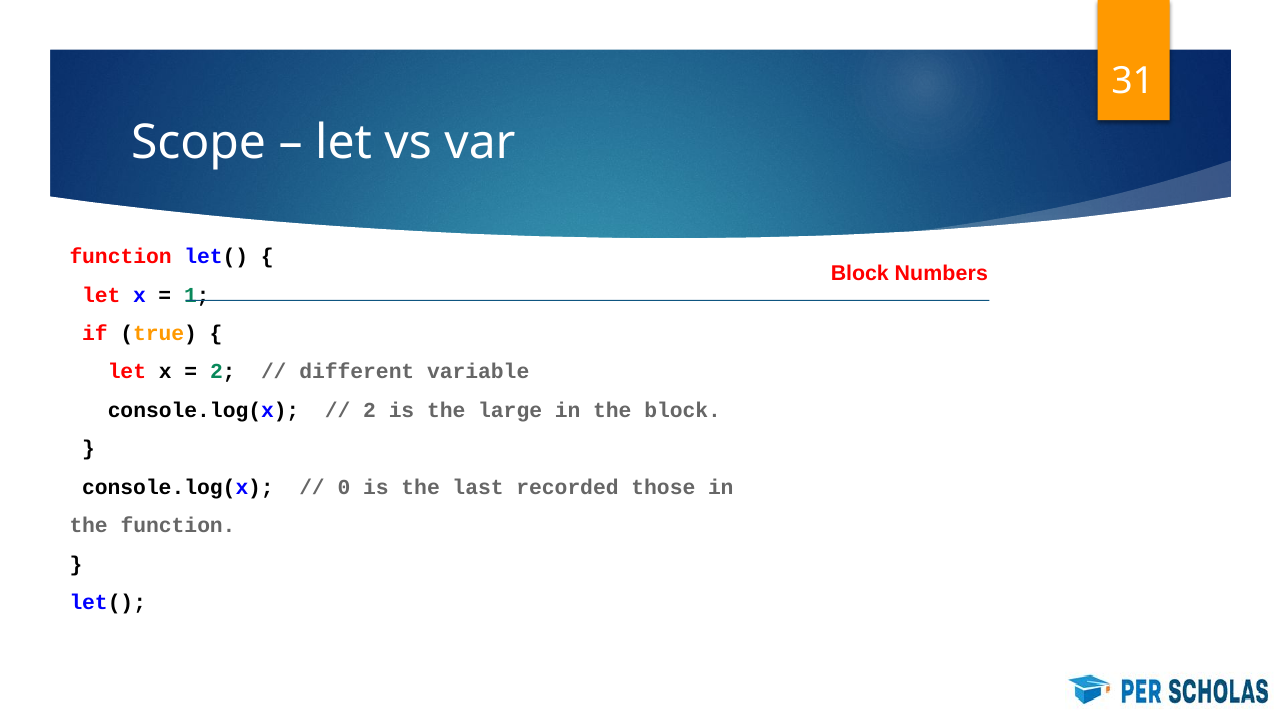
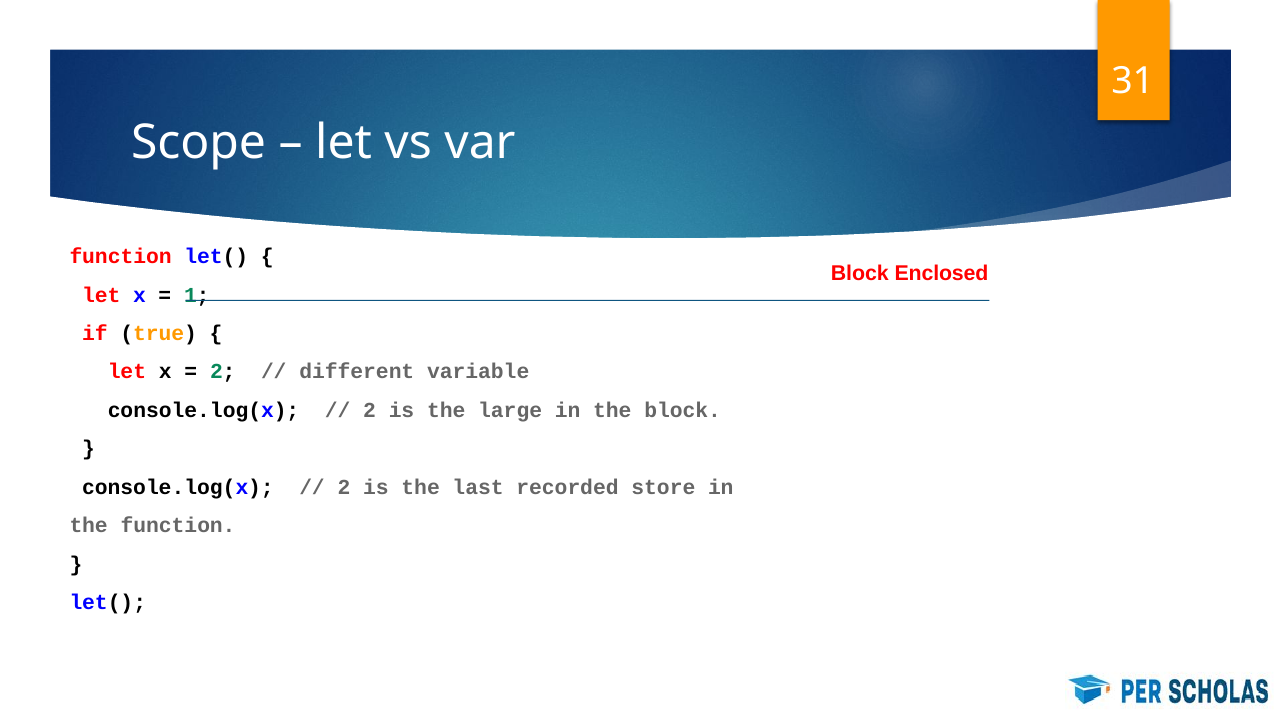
Numbers: Numbers -> Enclosed
0 at (344, 487): 0 -> 2
those: those -> store
